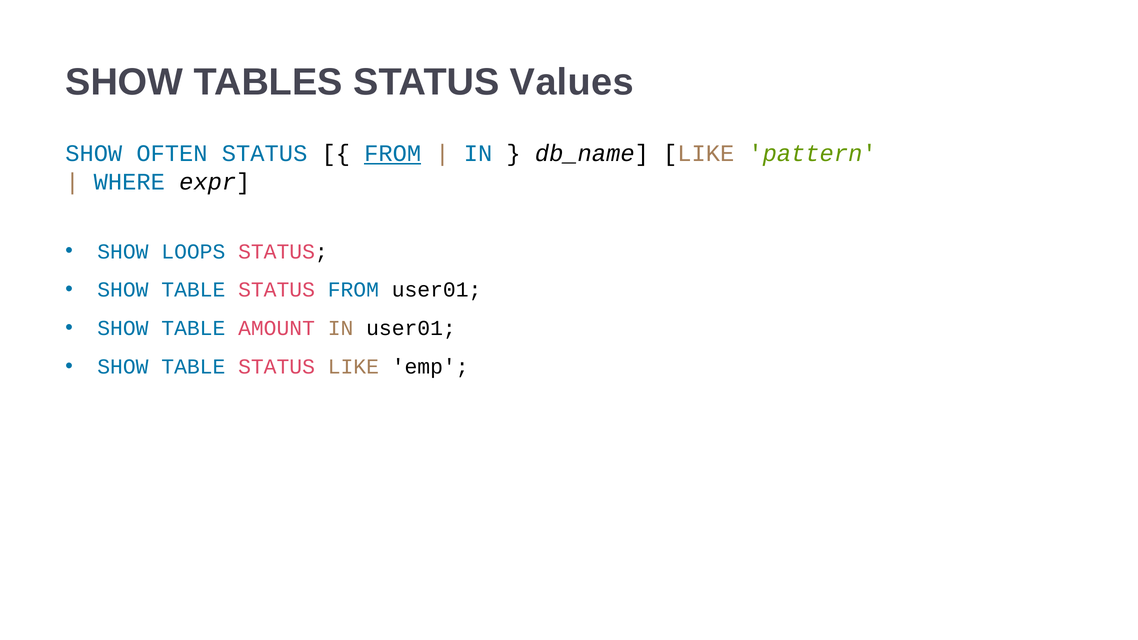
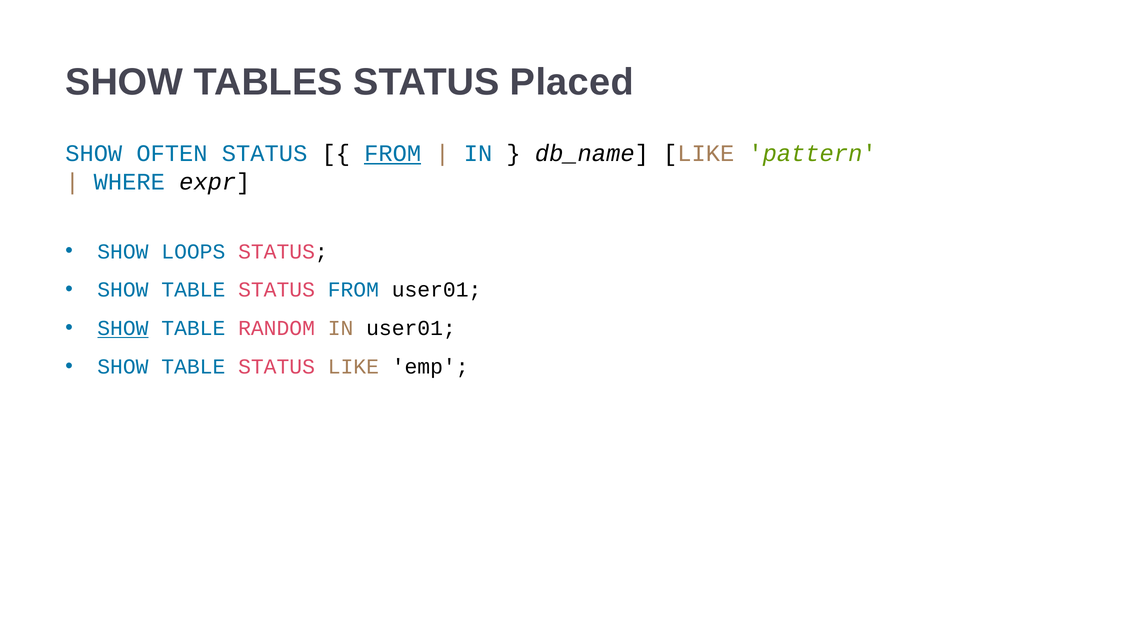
Values: Values -> Placed
SHOW at (123, 328) underline: none -> present
AMOUNT: AMOUNT -> RANDOM
